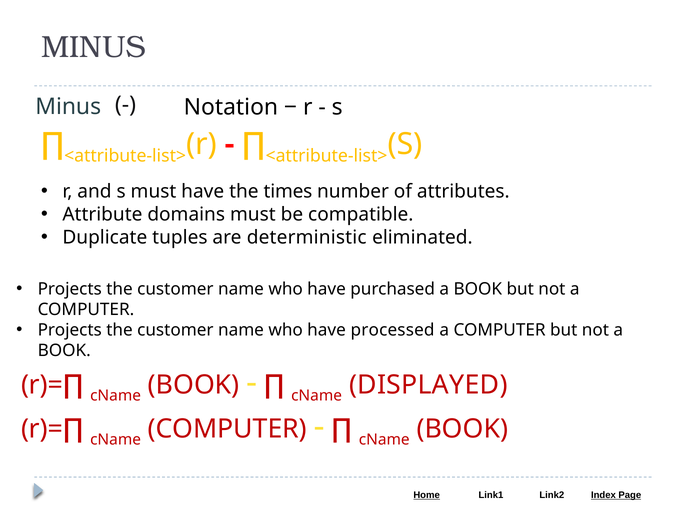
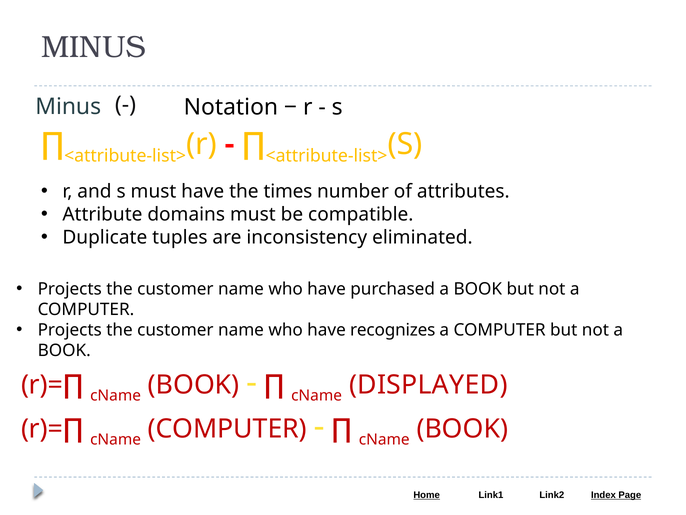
deterministic: deterministic -> inconsistency
processed: processed -> recognizes
